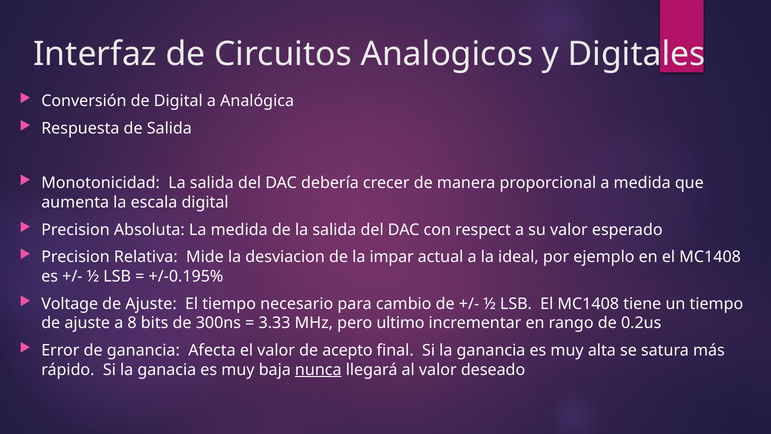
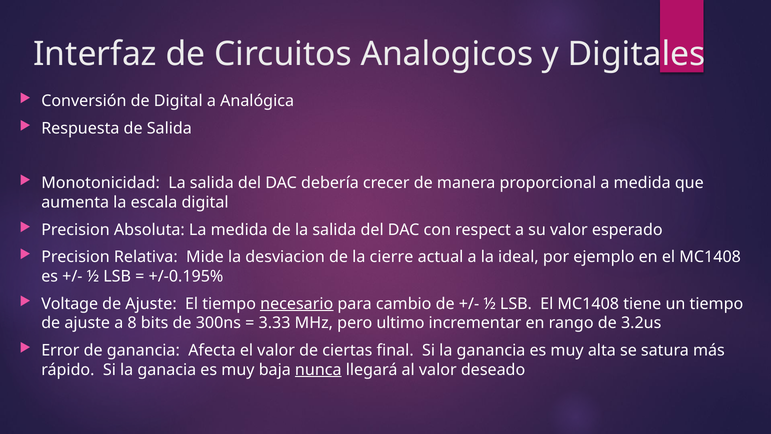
impar: impar -> cierre
necesario underline: none -> present
0.2us: 0.2us -> 3.2us
acepto: acepto -> ciertas
